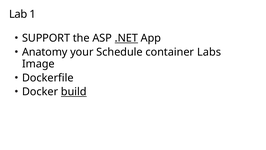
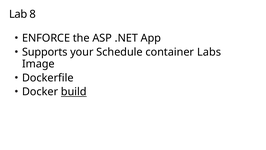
1: 1 -> 8
SUPPORT: SUPPORT -> ENFORCE
.NET underline: present -> none
Anatomy: Anatomy -> Supports
